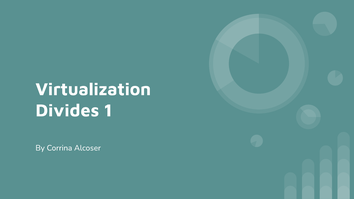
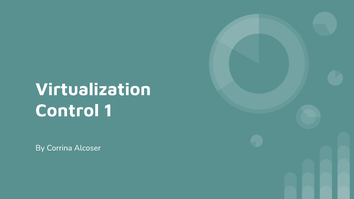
Divides: Divides -> Control
